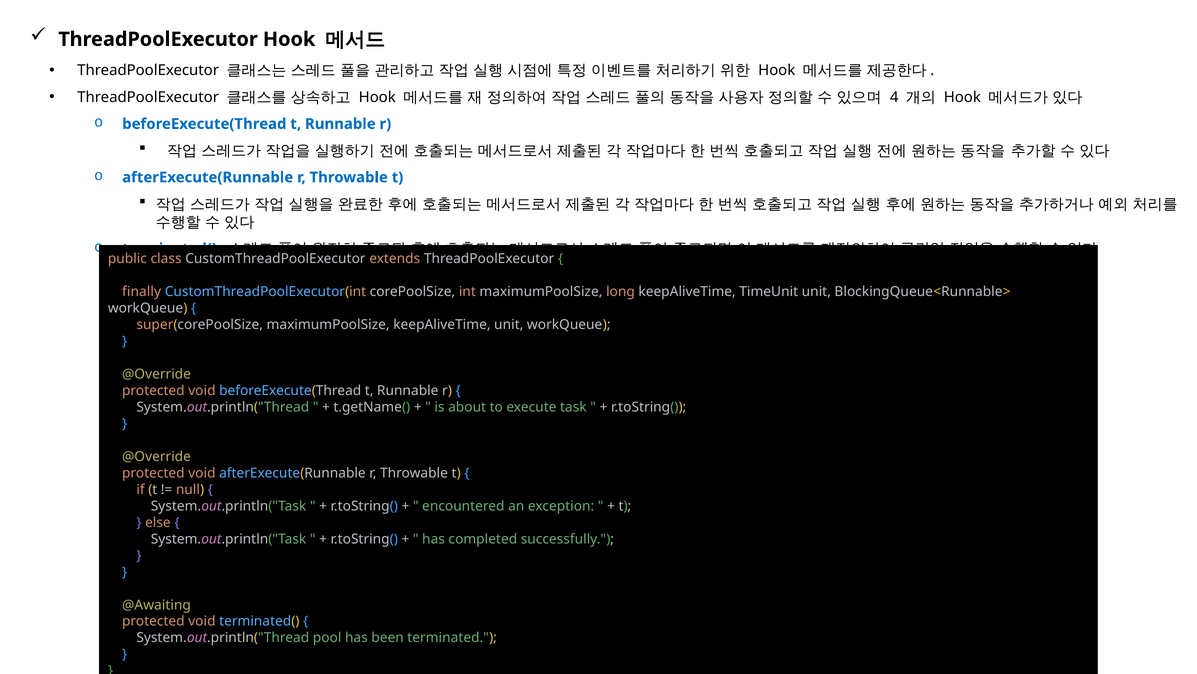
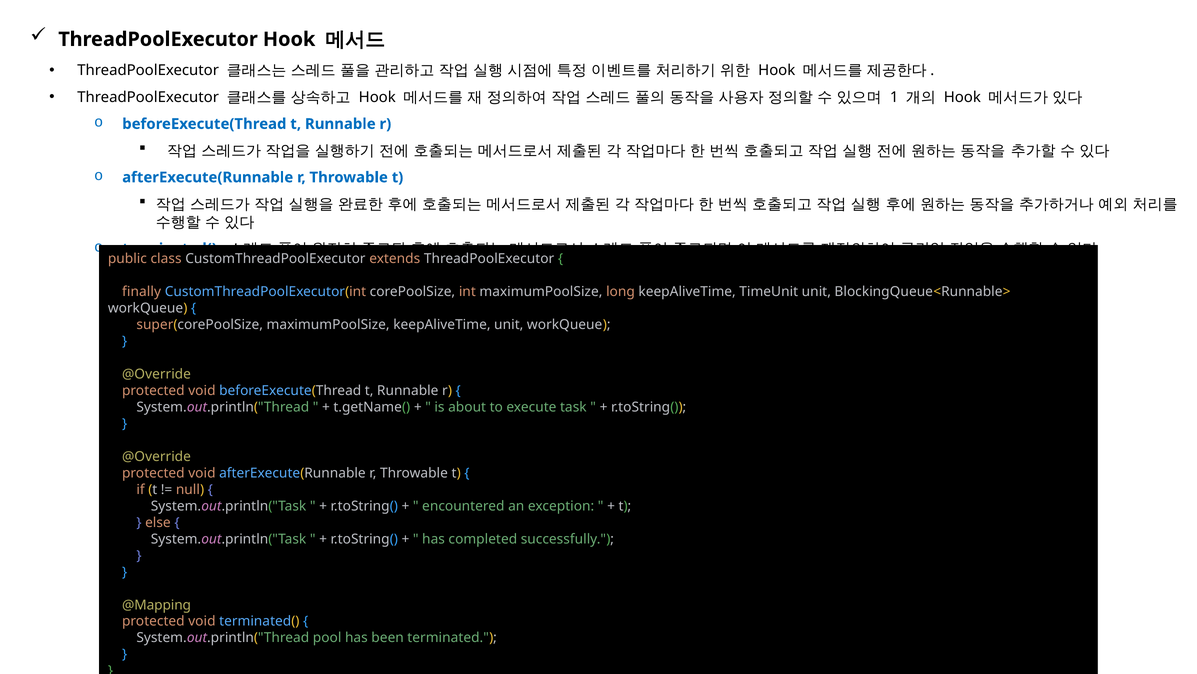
4: 4 -> 1
@Awaiting: @Awaiting -> @Mapping
